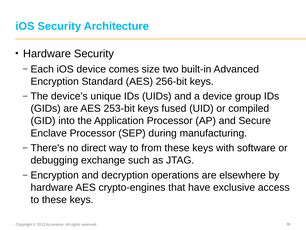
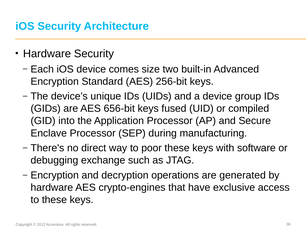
253-bit: 253-bit -> 656-bit
from: from -> poor
elsewhere: elsewhere -> generated
